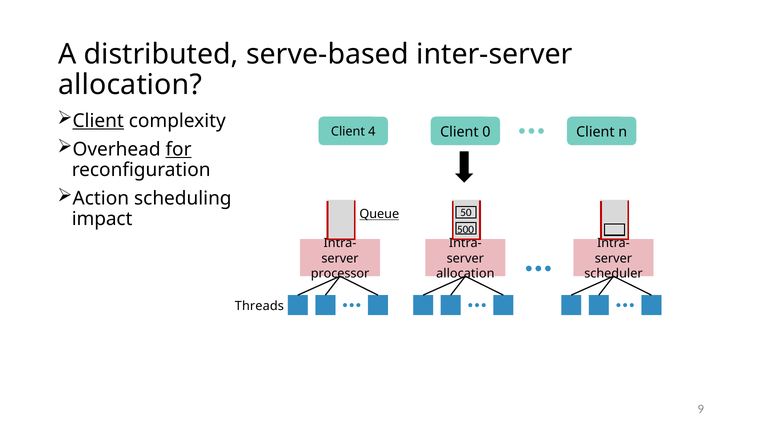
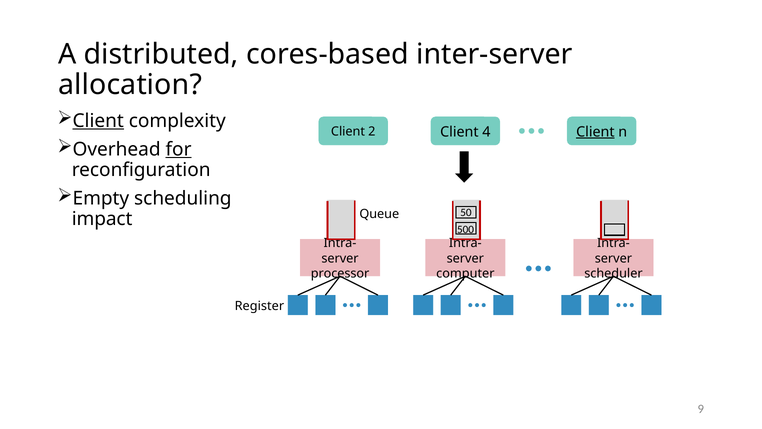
serve-based: serve-based -> cores-based
0: 0 -> 4
Client at (595, 132) underline: none -> present
4: 4 -> 2
Action: Action -> Empty
Queue underline: present -> none
allocation at (465, 274): allocation -> computer
Threads: Threads -> Register
